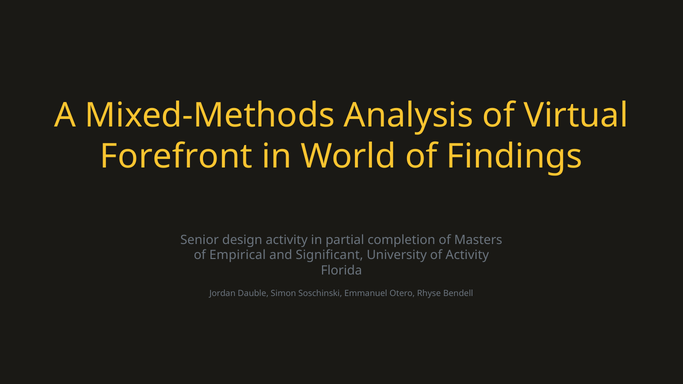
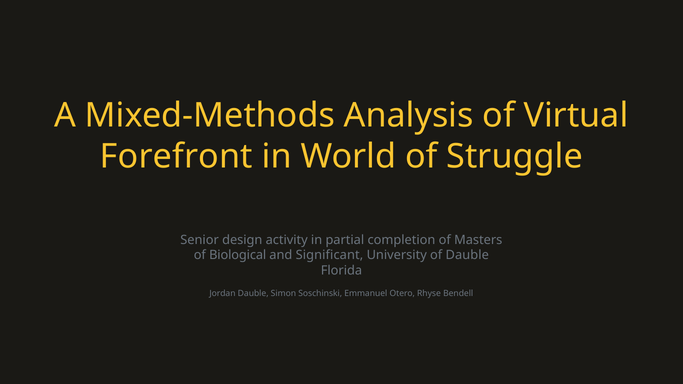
Findings: Findings -> Struggle
Empirical: Empirical -> Biological
of Activity: Activity -> Dauble
